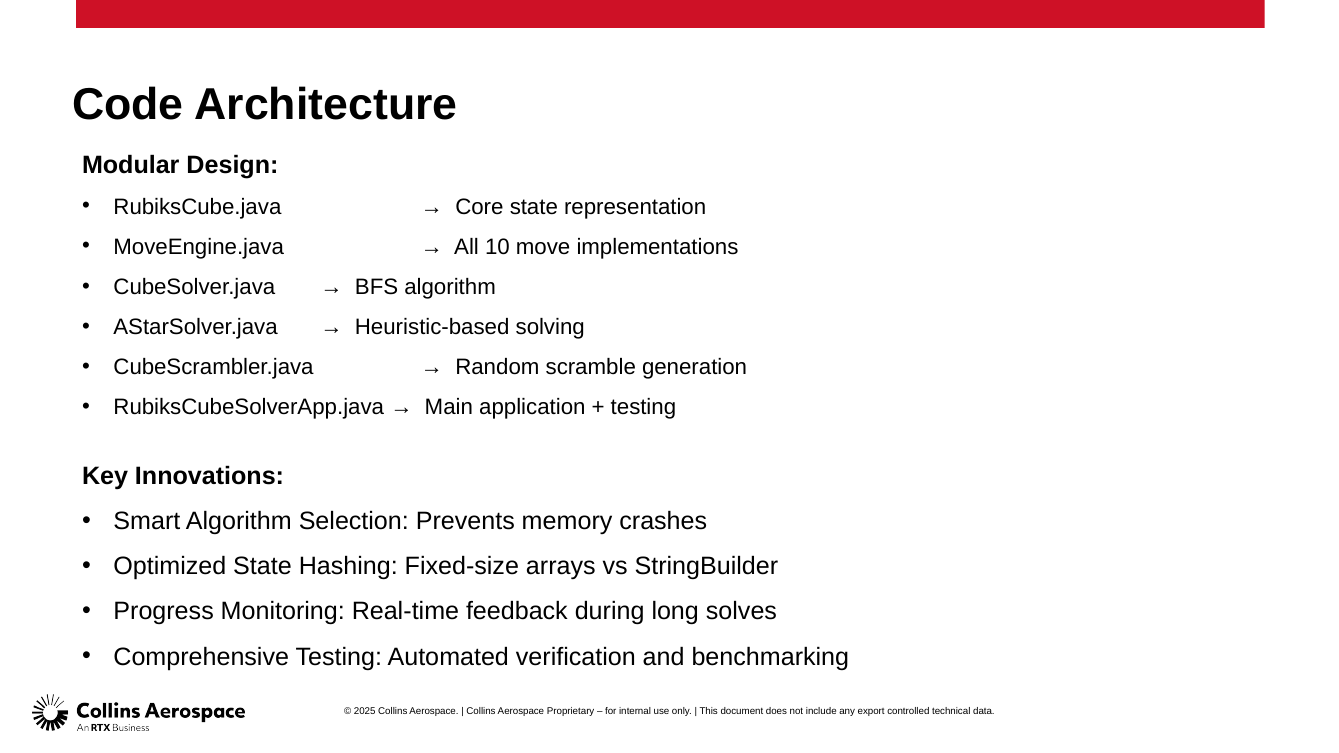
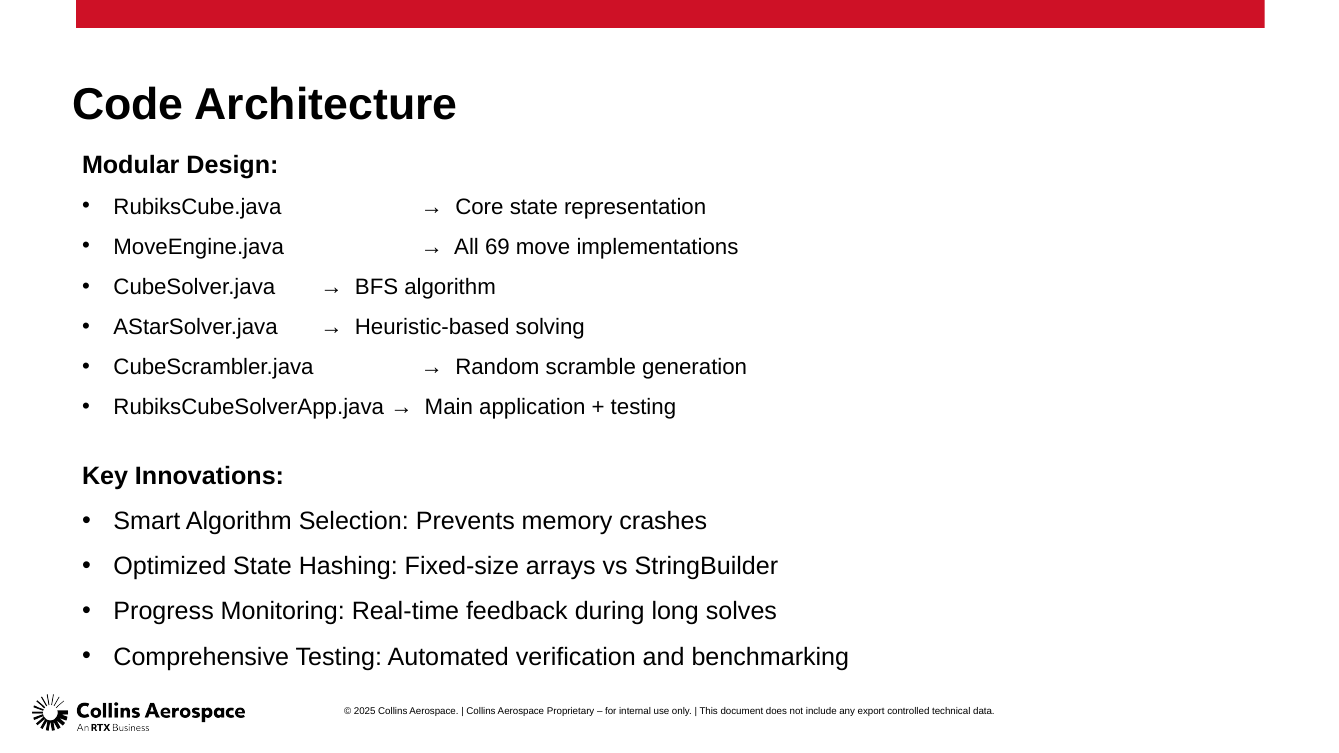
10: 10 -> 69
